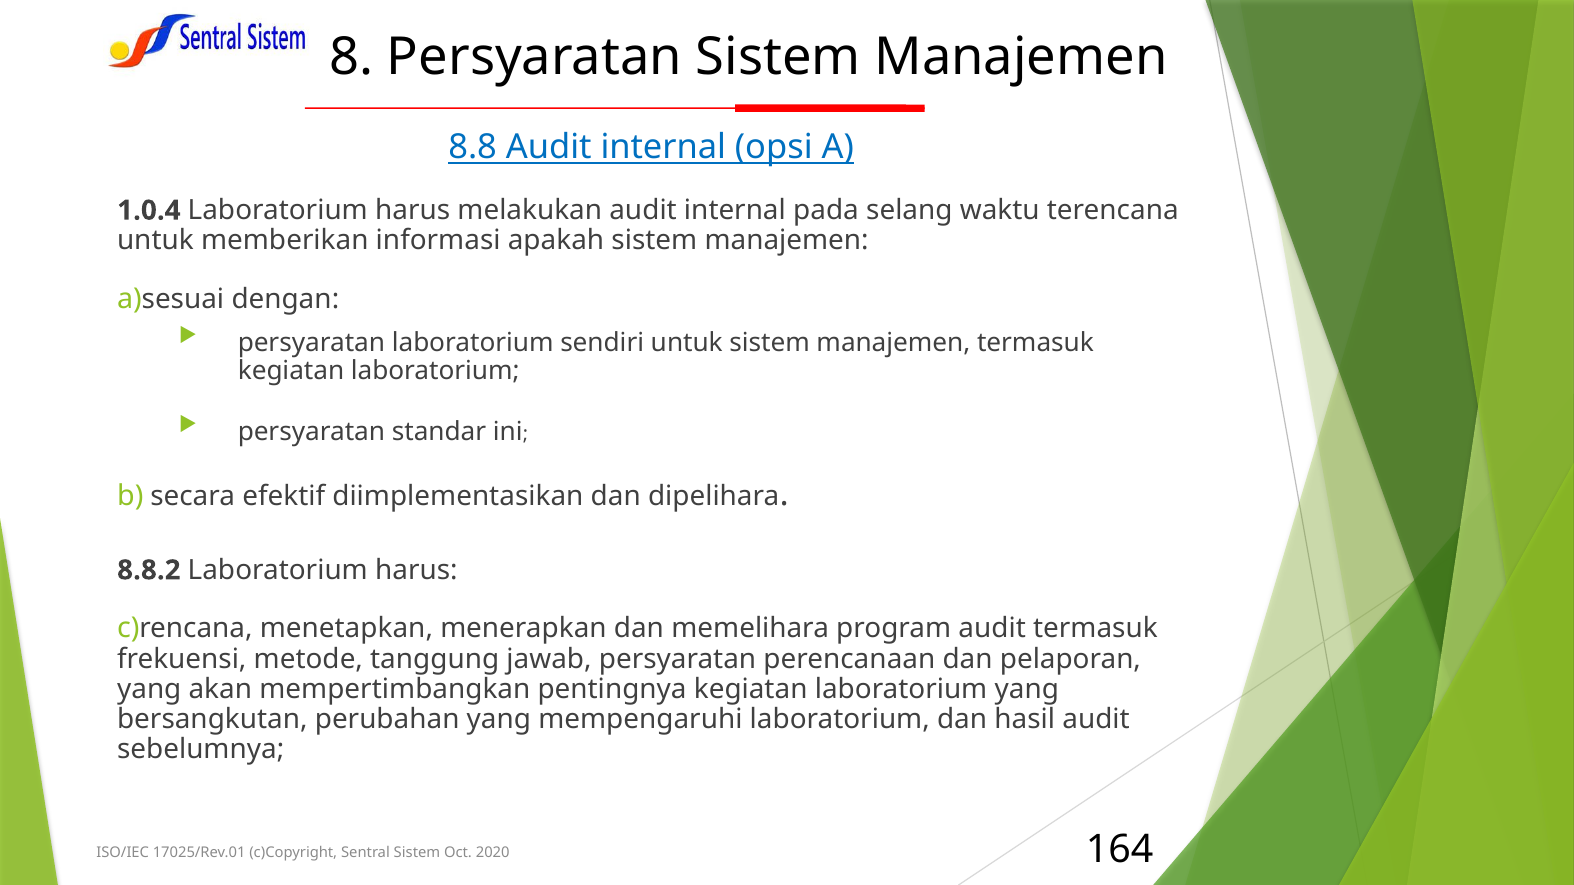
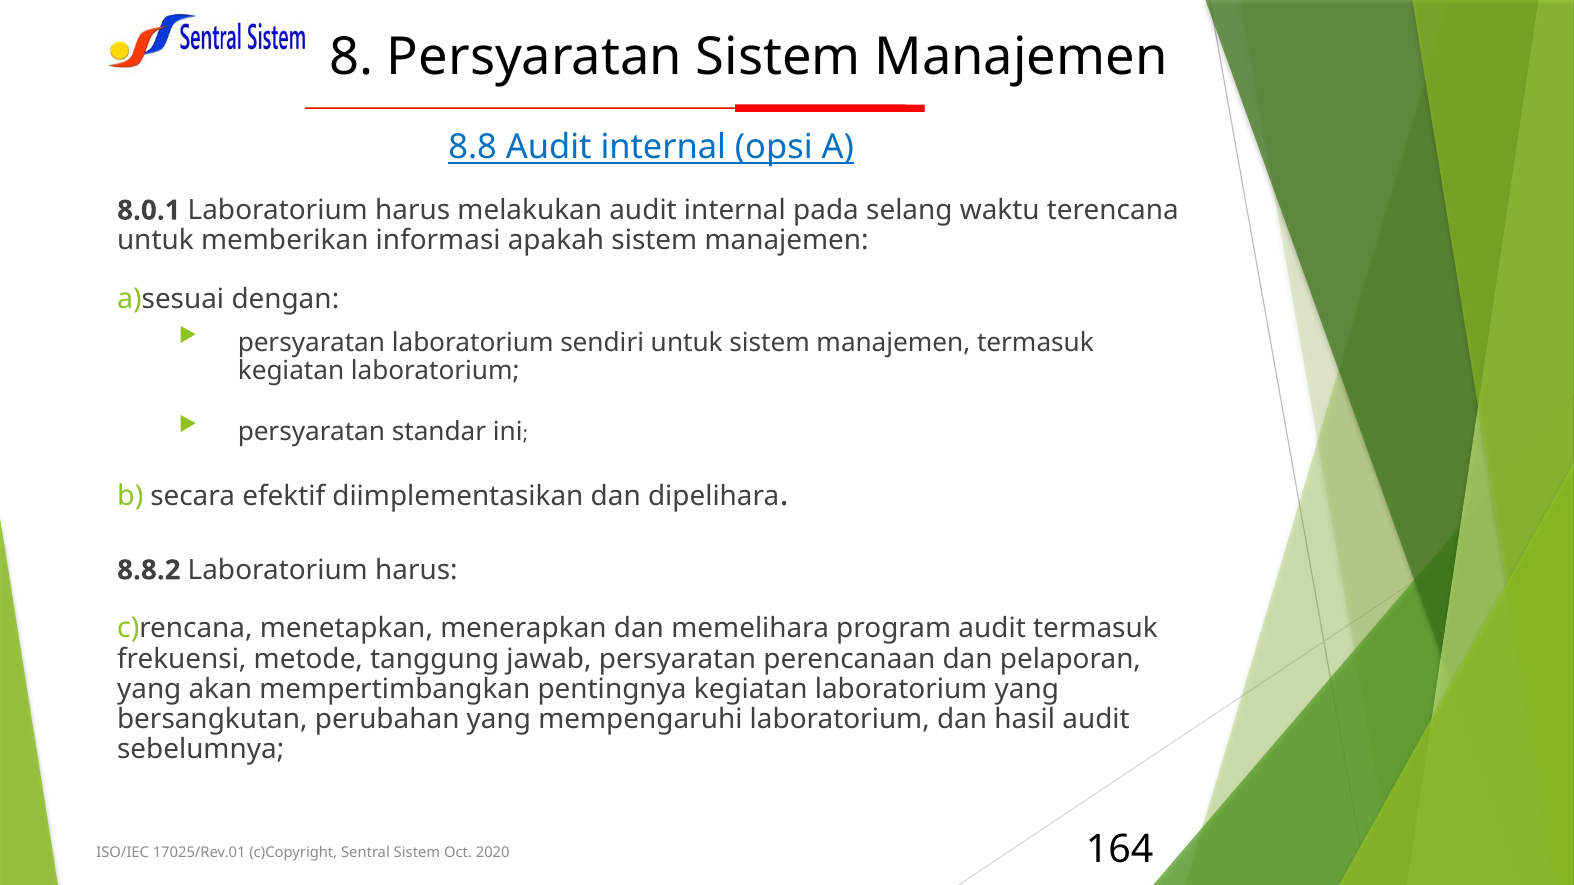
1.0.4: 1.0.4 -> 8.0.1
